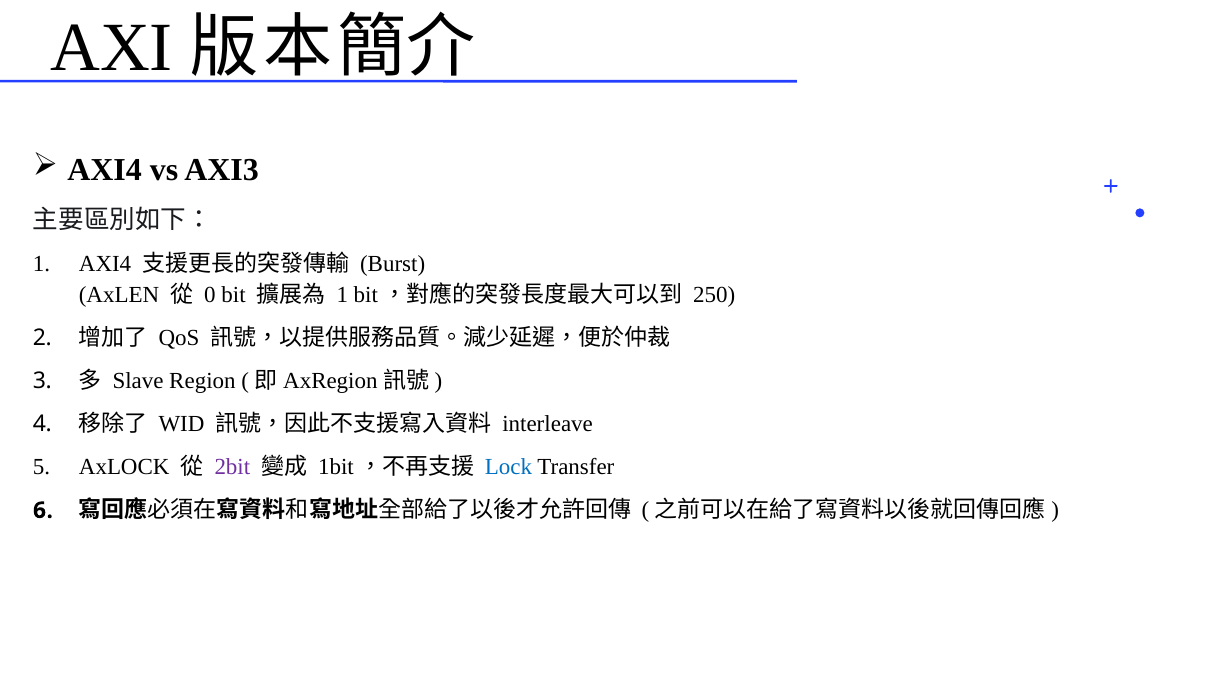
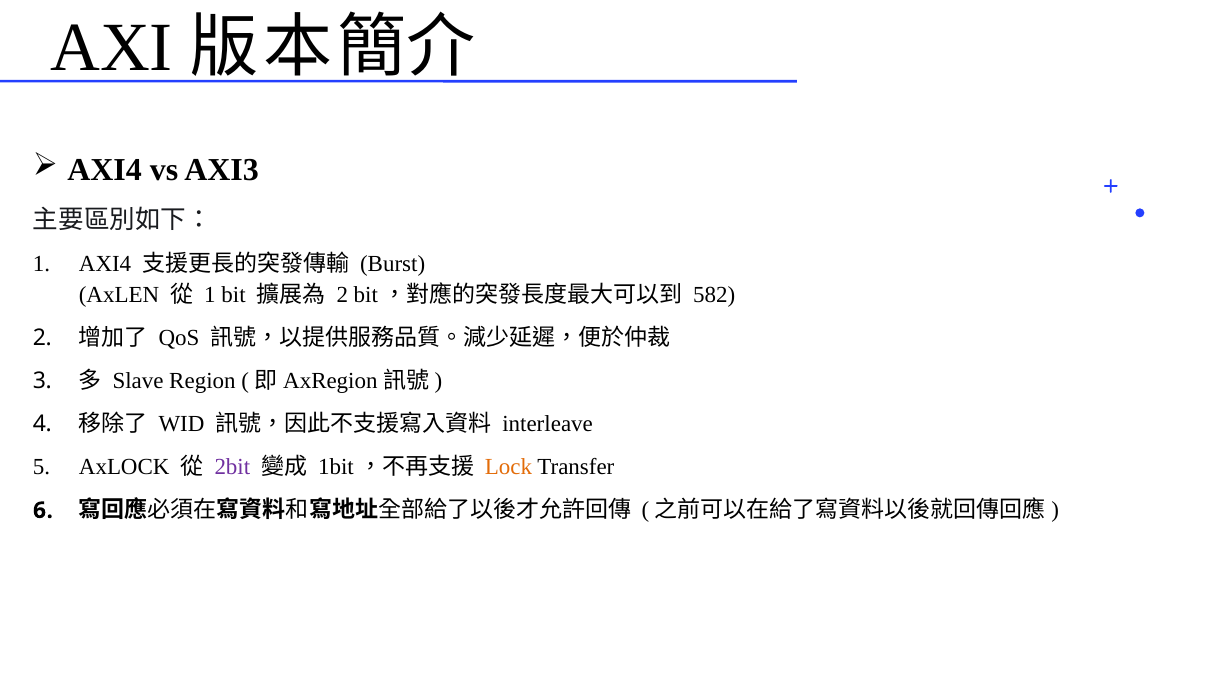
0 at (210, 295): 0 -> 1
1 at (342, 295): 1 -> 2
250: 250 -> 582
Lock colour: blue -> orange
